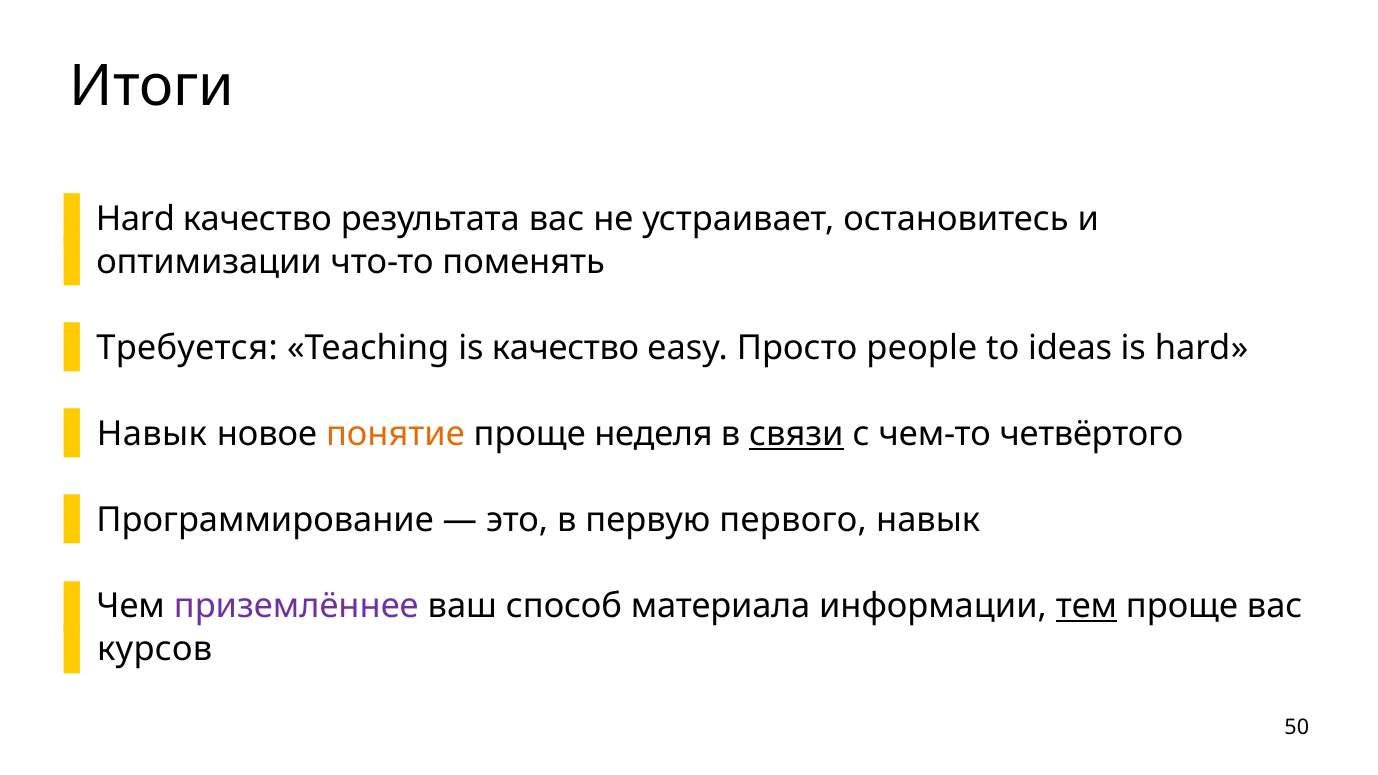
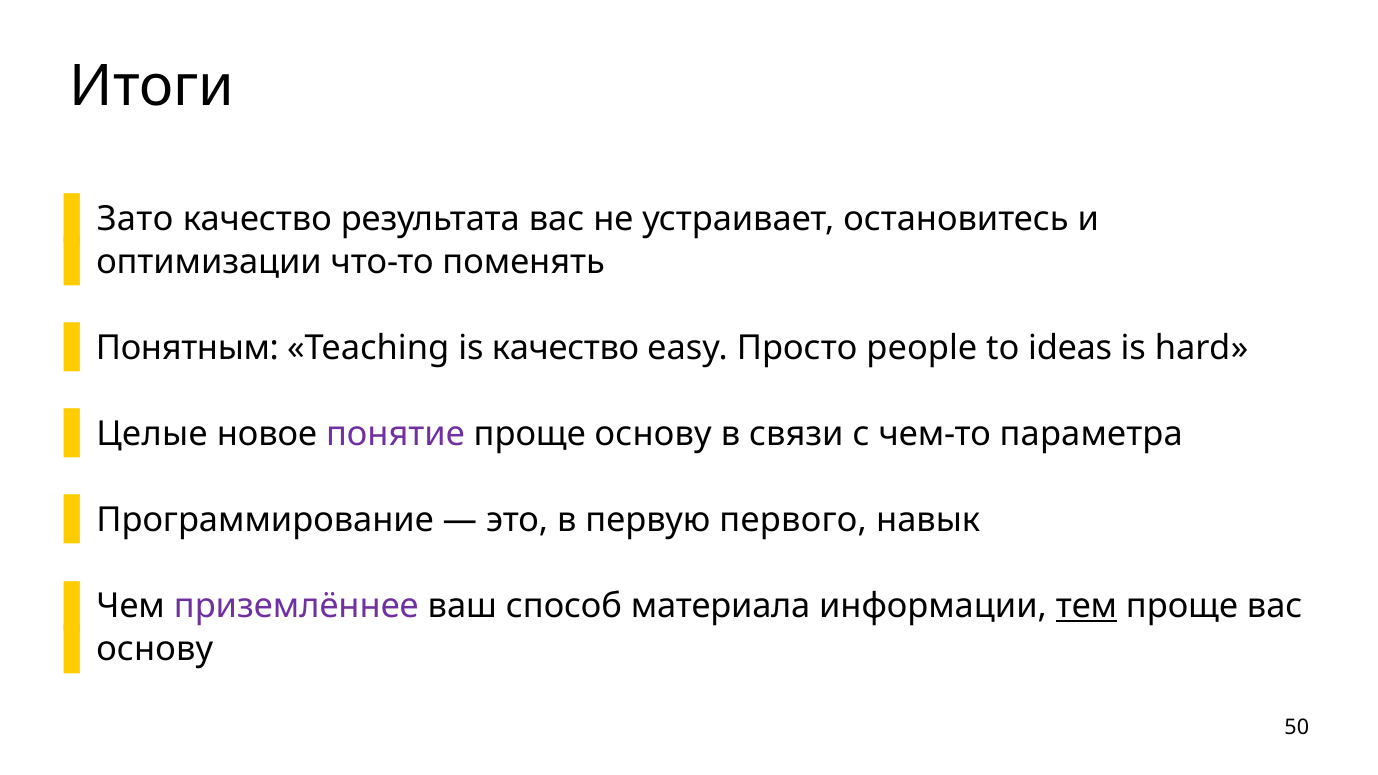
Hard at (135, 219): Hard -> Зато
Требуется: Требуется -> Понятным
Навык at (152, 434): Навык -> Целые
понятие colour: orange -> purple
проще неделя: неделя -> основу
связи underline: present -> none
четвёртого: четвёртого -> параметра
курсов at (155, 650): курсов -> основу
